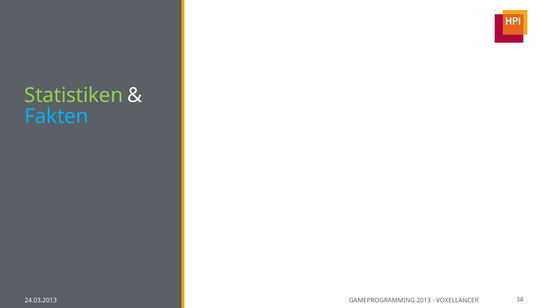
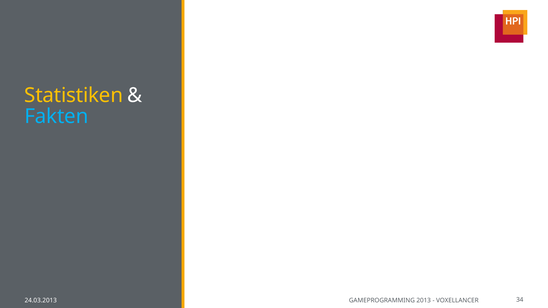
Statistiken colour: light green -> yellow
